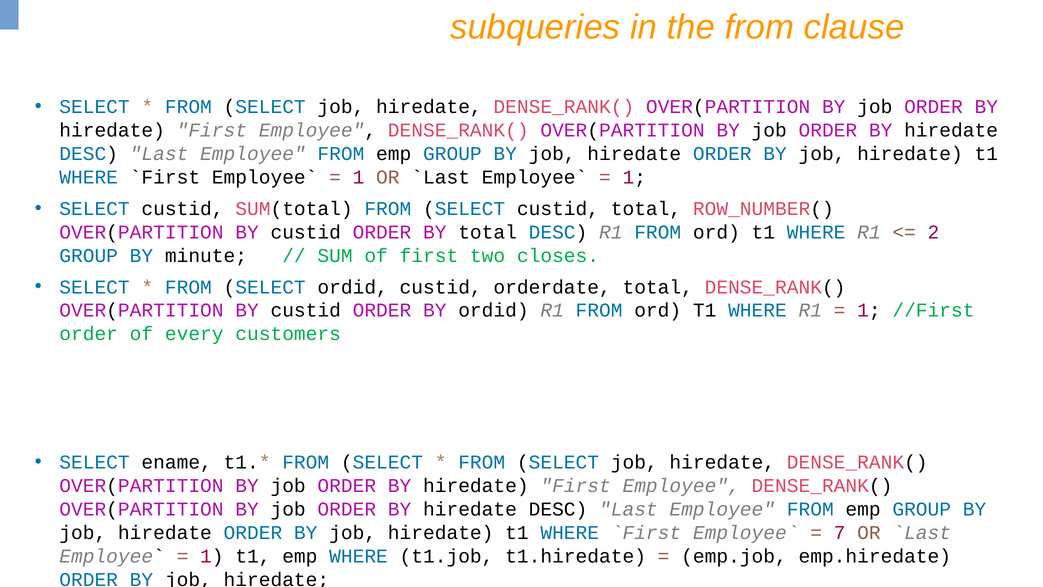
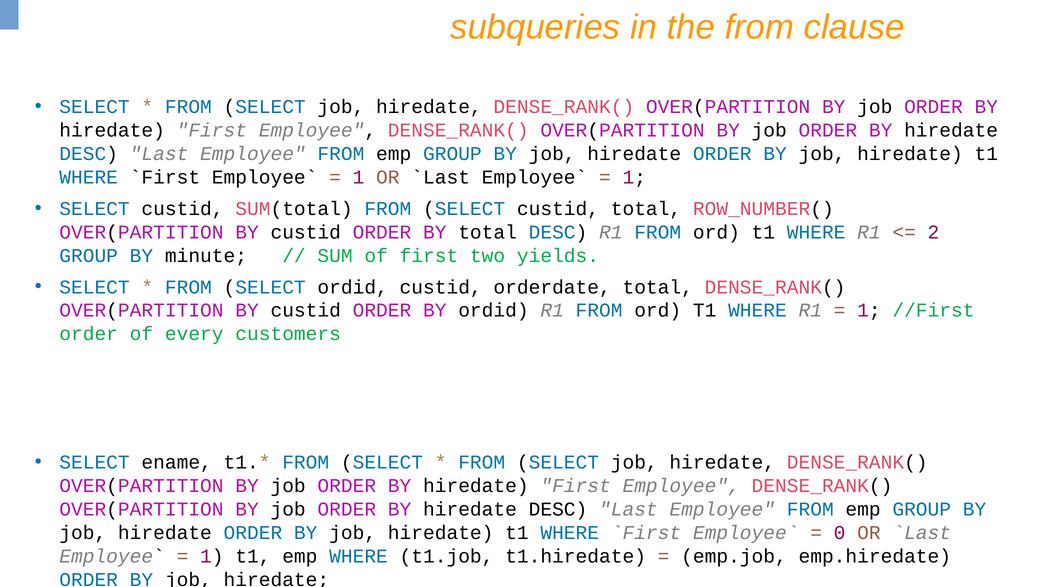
closes: closes -> yields
7: 7 -> 0
